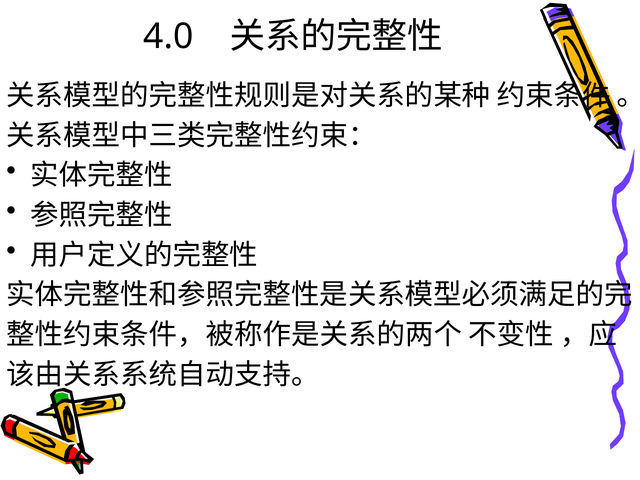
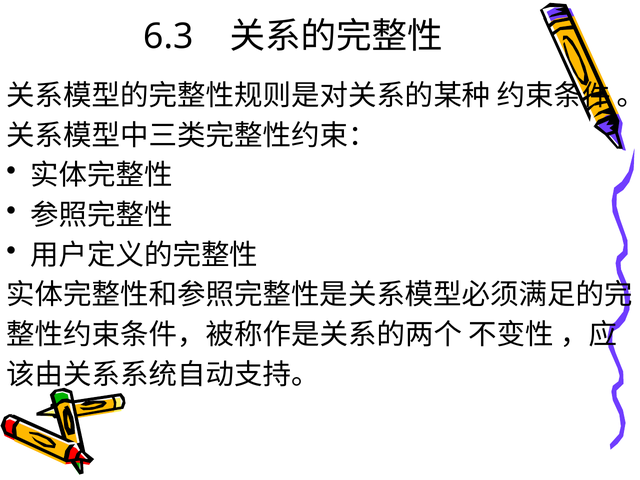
4.0: 4.0 -> 6.3
